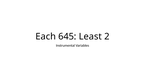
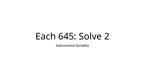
Least: Least -> Solve
